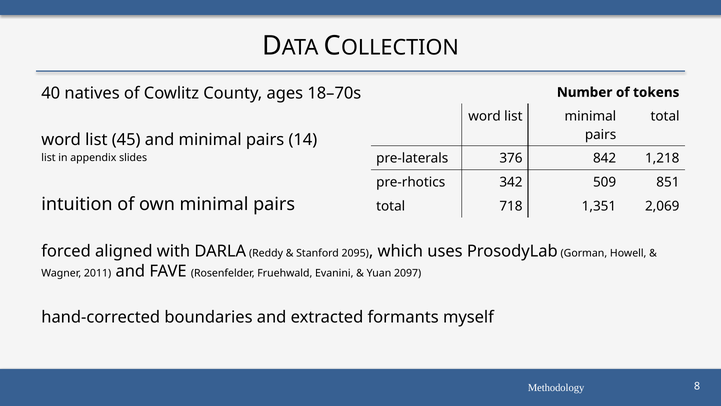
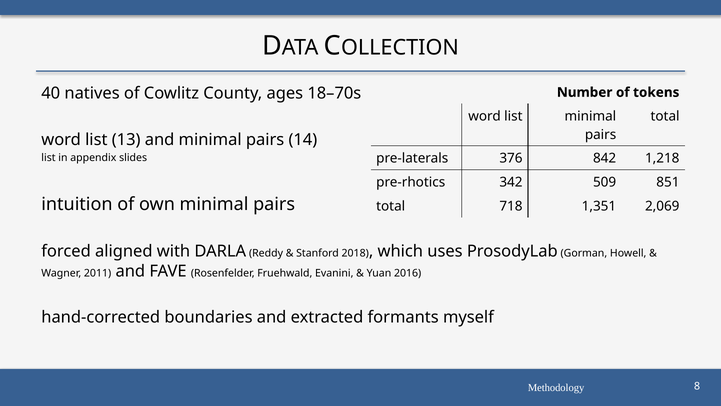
45: 45 -> 13
2095: 2095 -> 2018
2097: 2097 -> 2016
